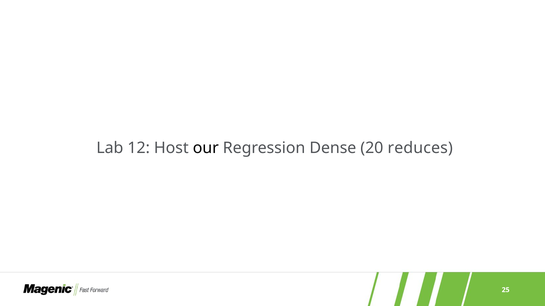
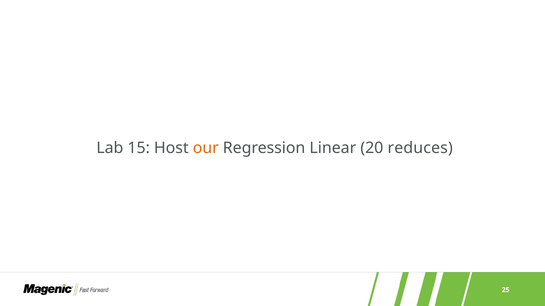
12: 12 -> 15
our colour: black -> orange
Dense: Dense -> Linear
